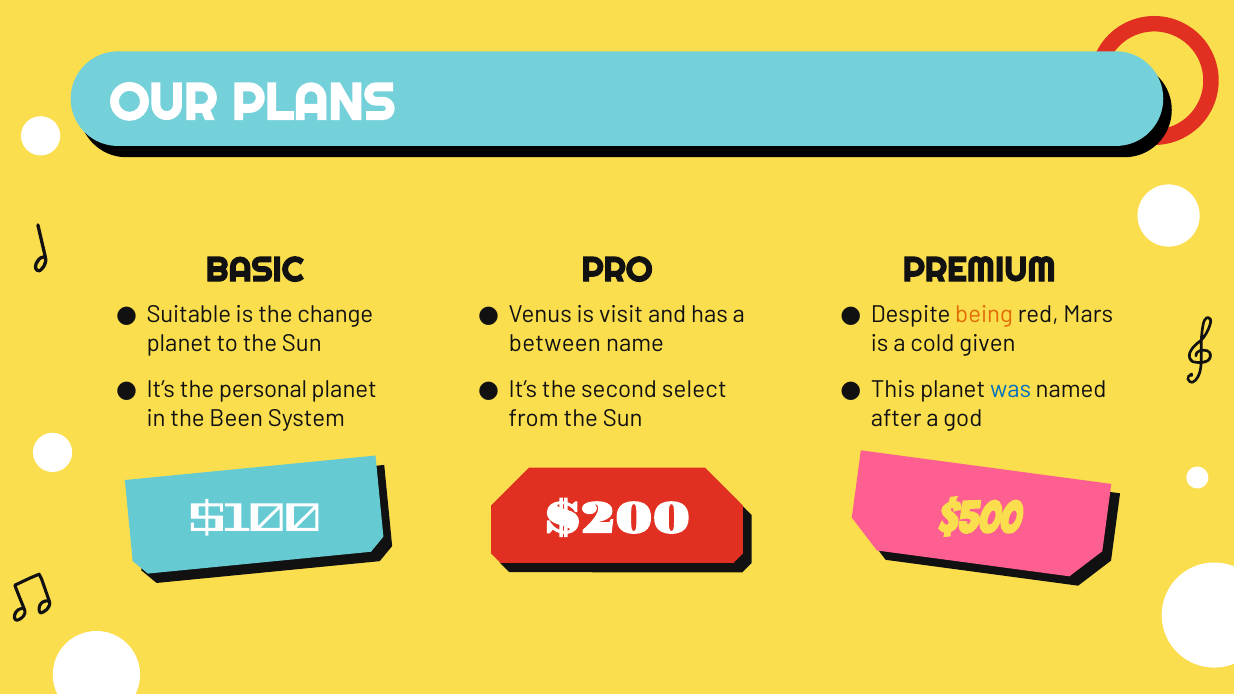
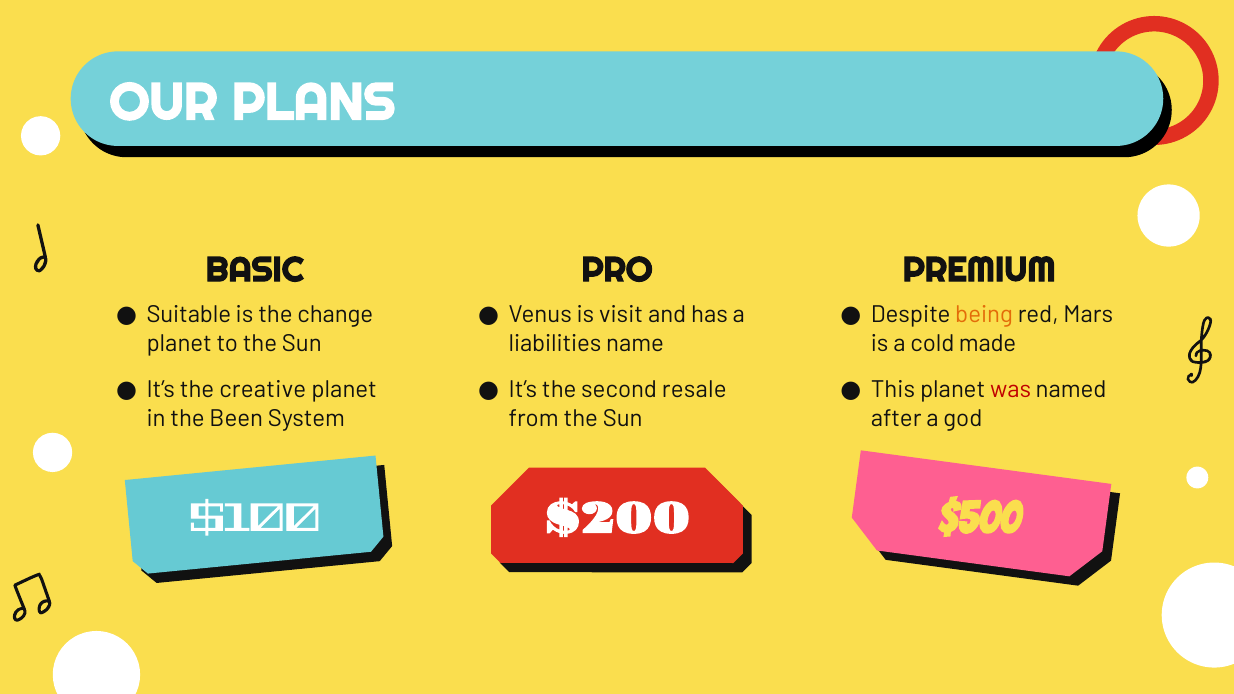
between: between -> liabilities
given: given -> made
personal: personal -> creative
select: select -> resale
was colour: blue -> red
